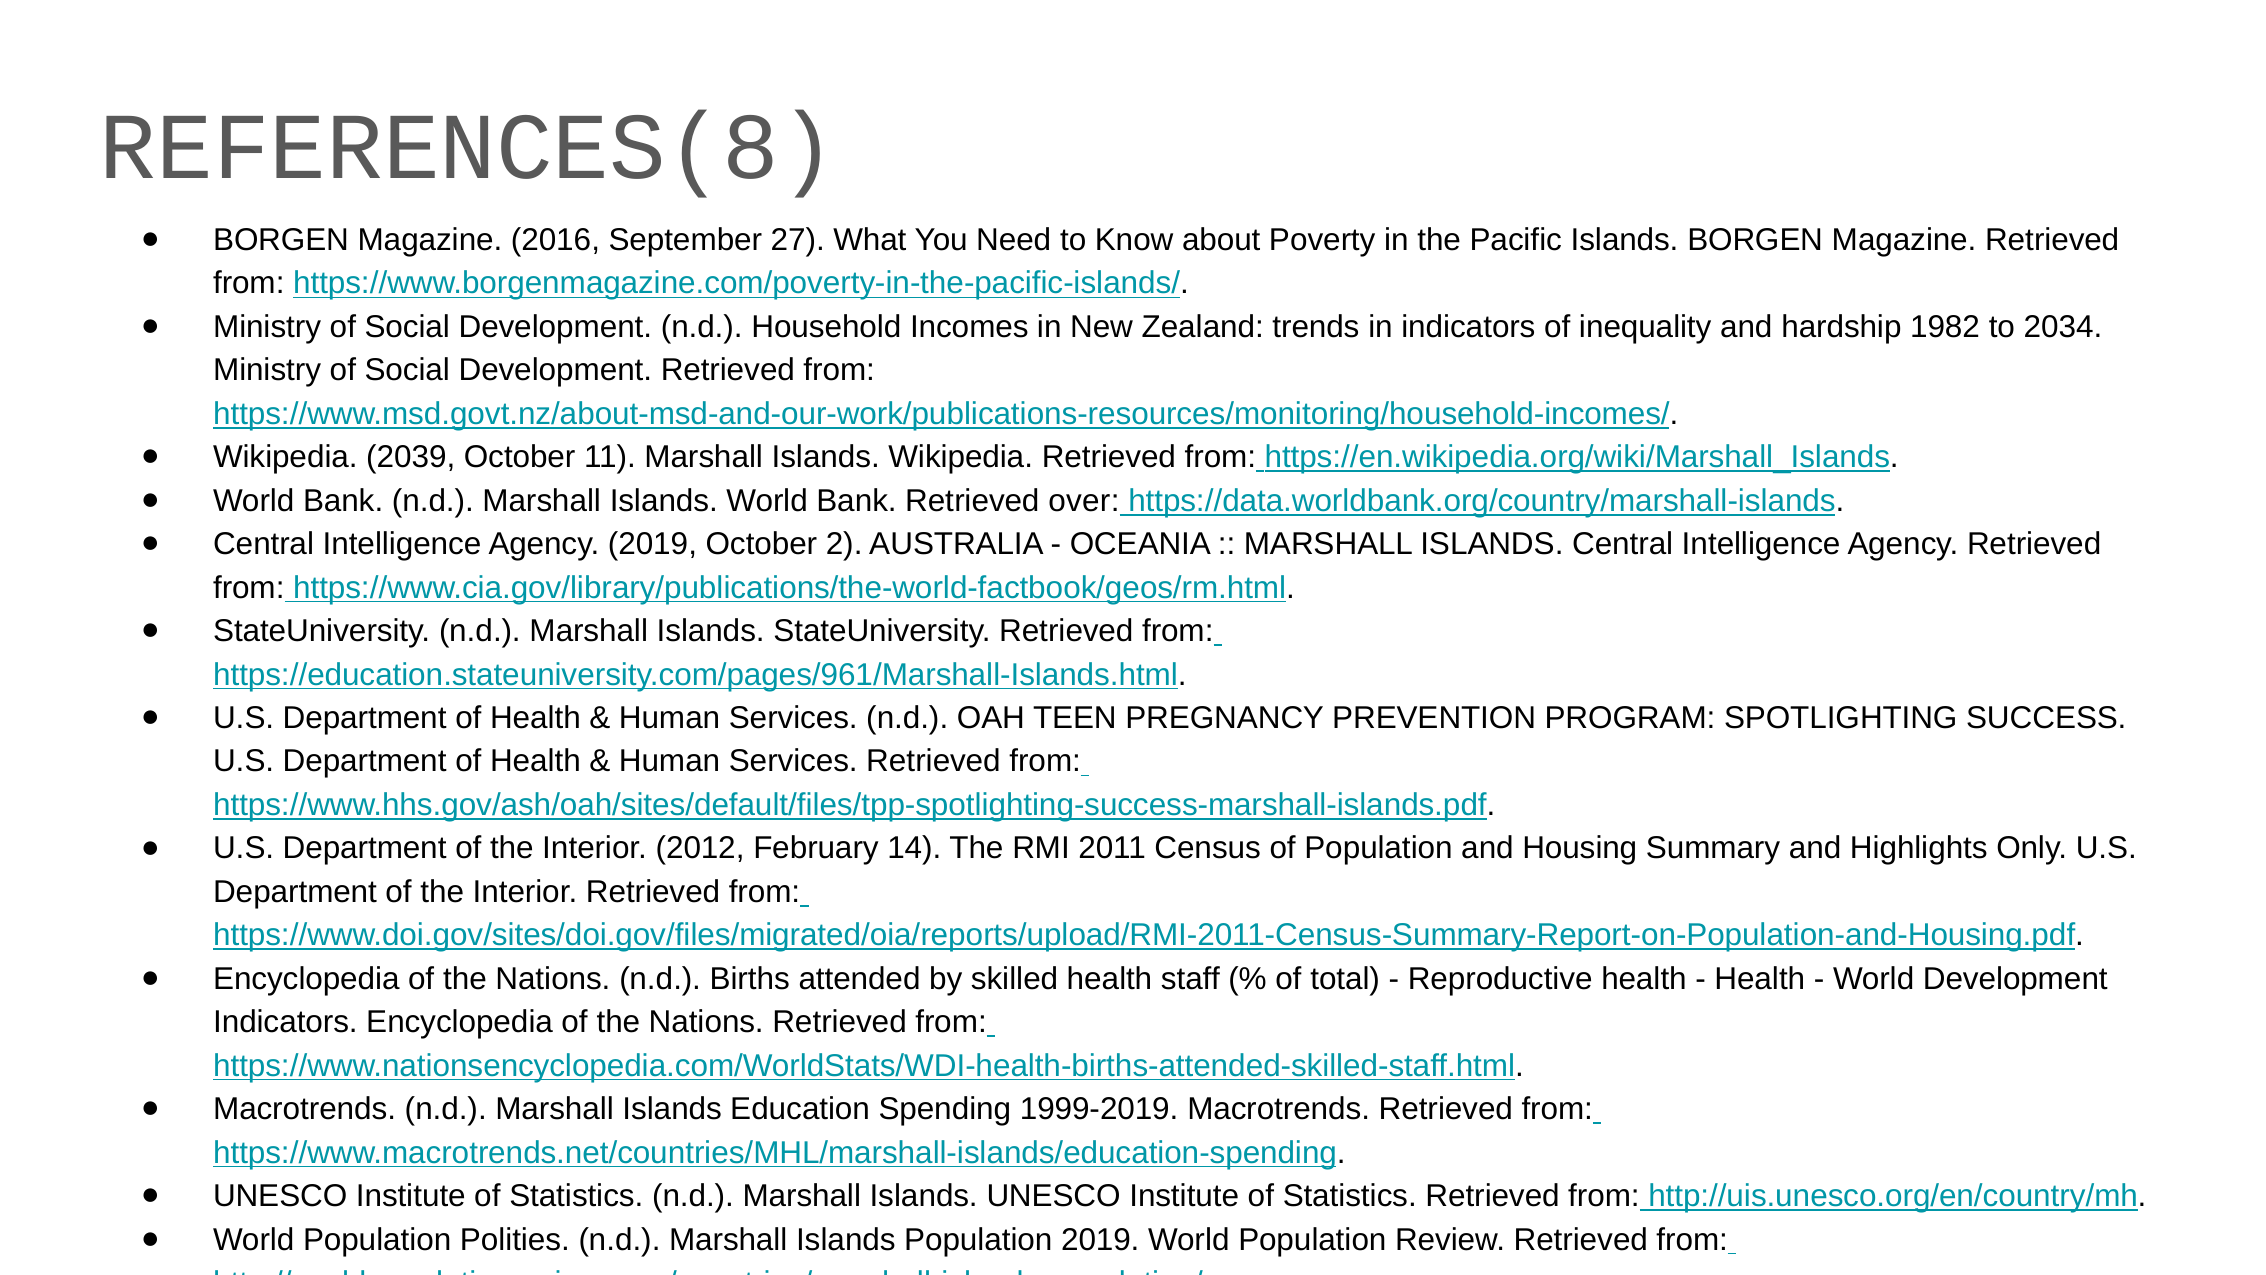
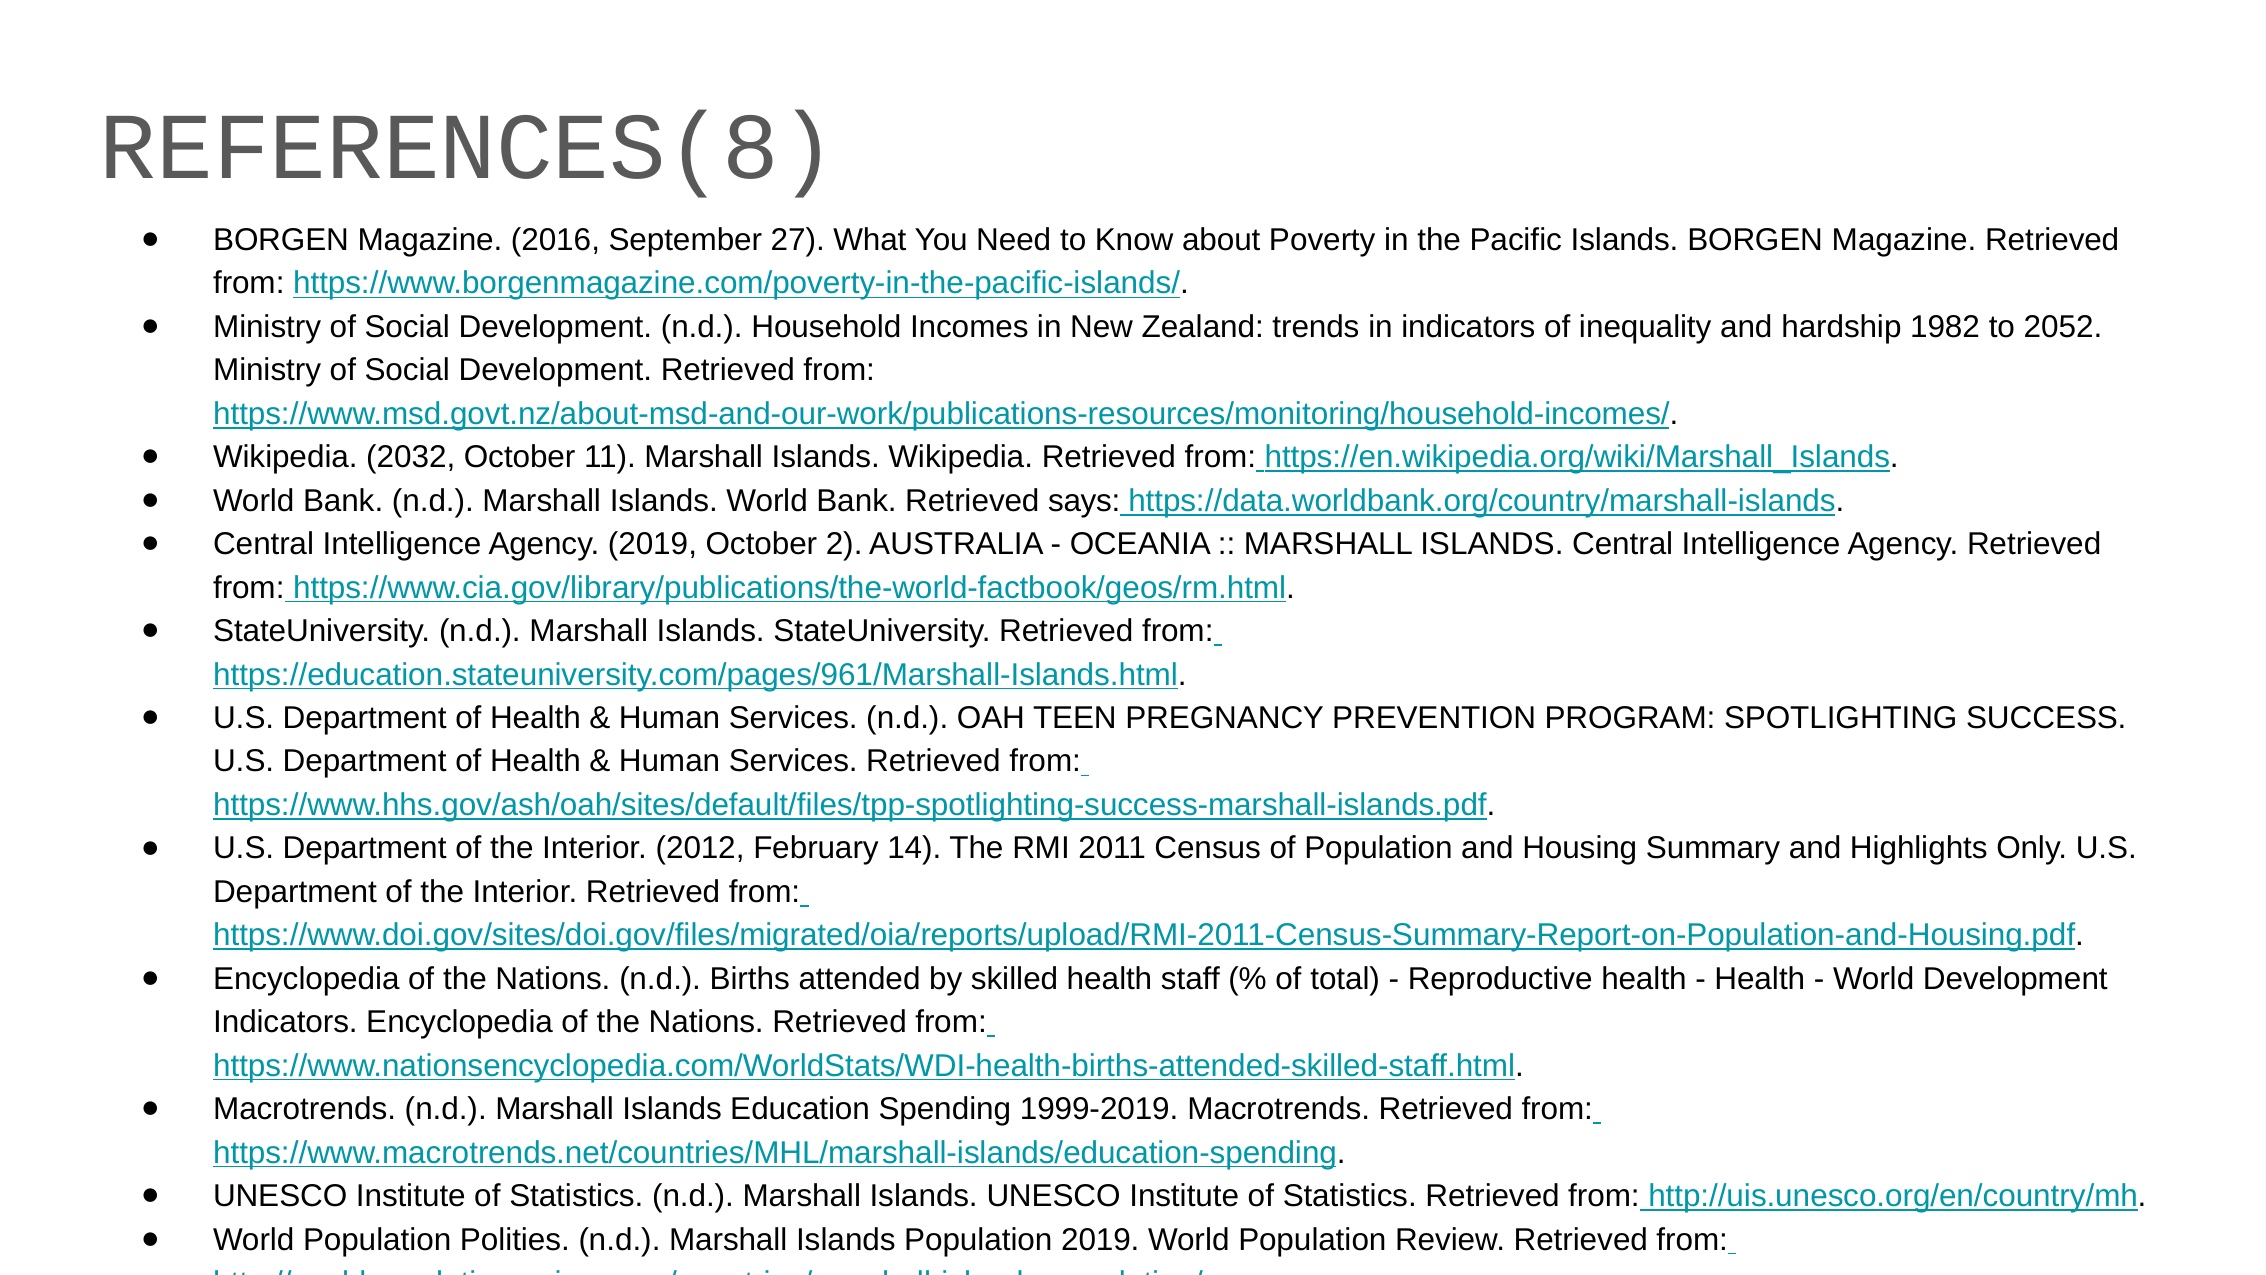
2034: 2034 -> 2052
2039: 2039 -> 2032
over: over -> says
